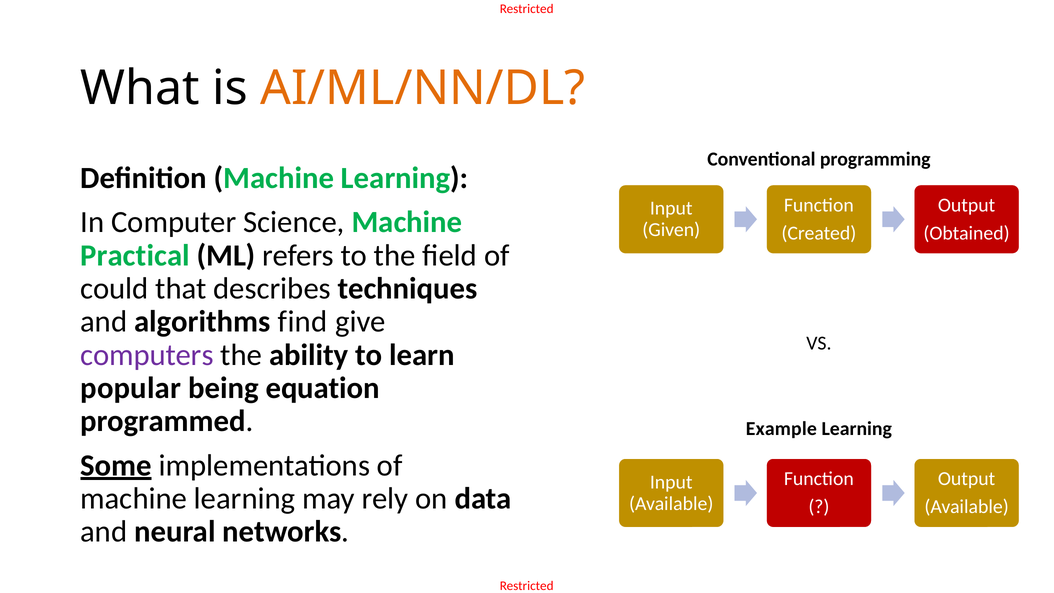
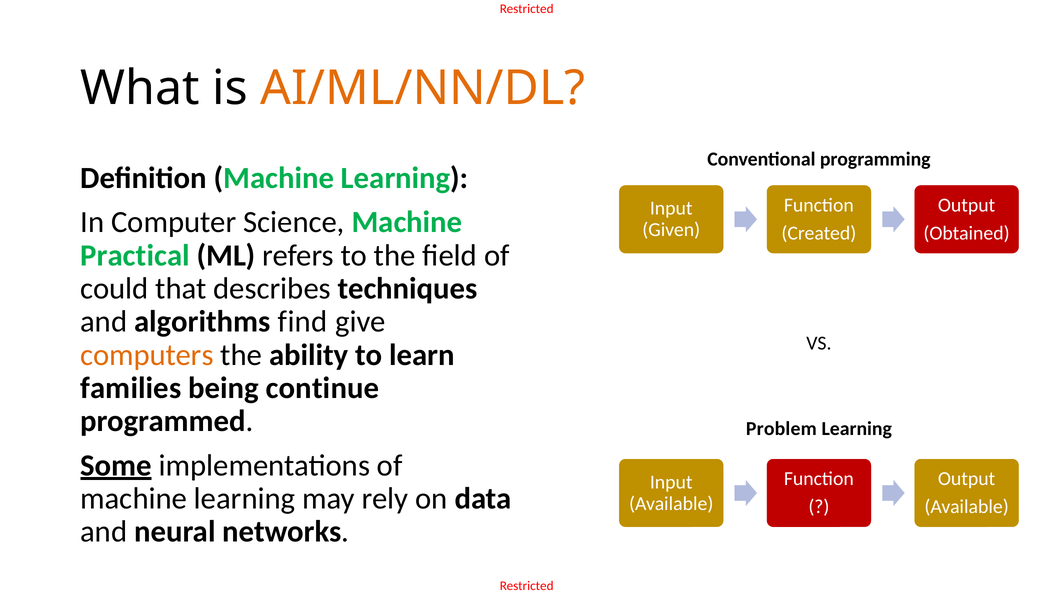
computers colour: purple -> orange
popular: popular -> families
equation: equation -> continue
Example: Example -> Problem
